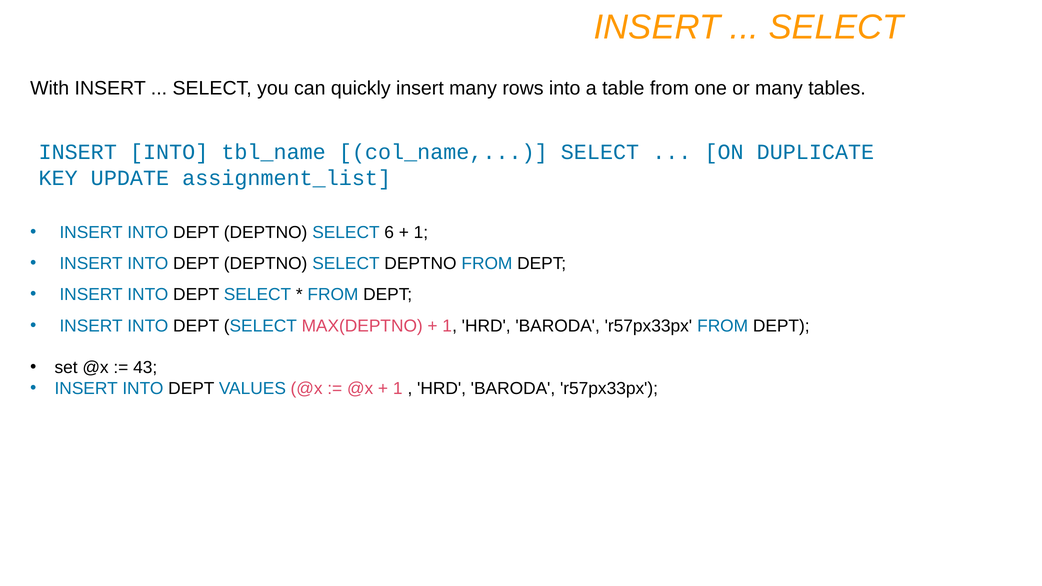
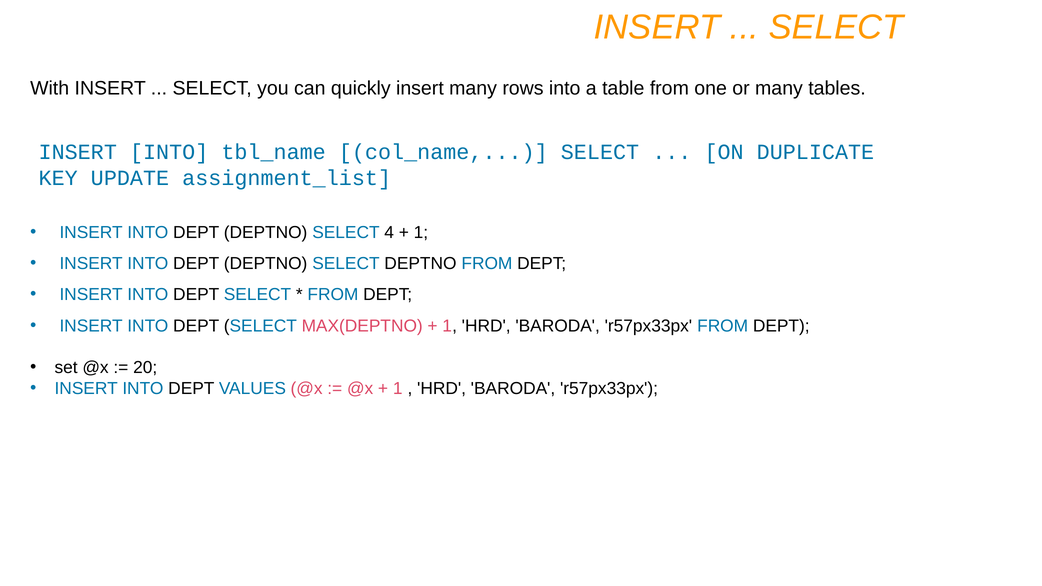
6: 6 -> 4
43: 43 -> 20
